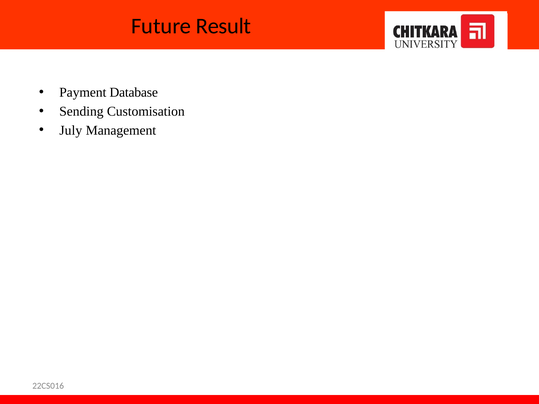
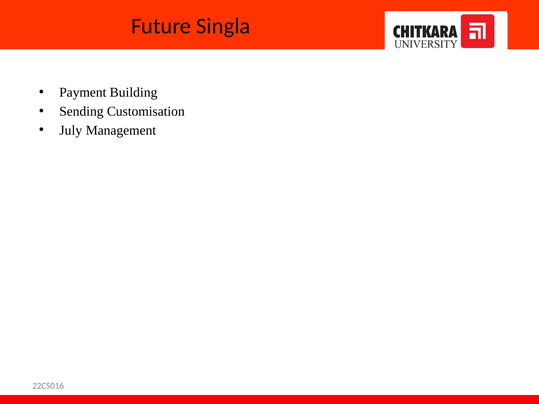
Result: Result -> Singla
Database: Database -> Building
